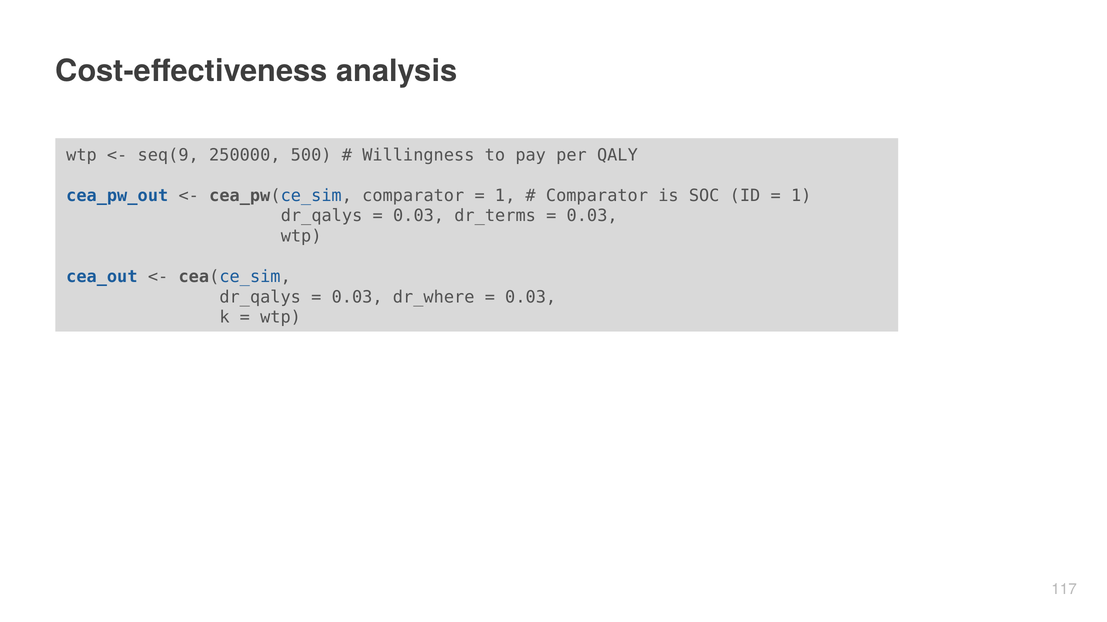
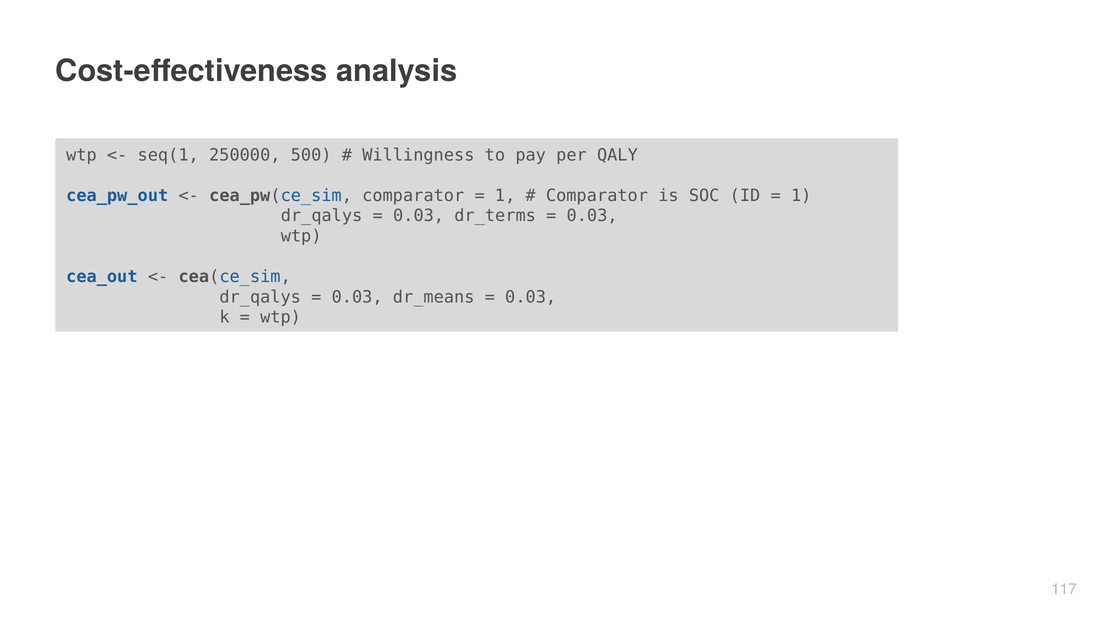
seq(9: seq(9 -> seq(1
dr_where: dr_where -> dr_means
